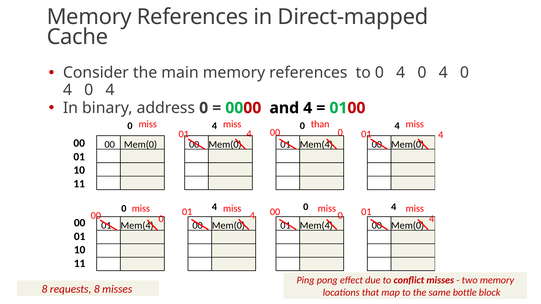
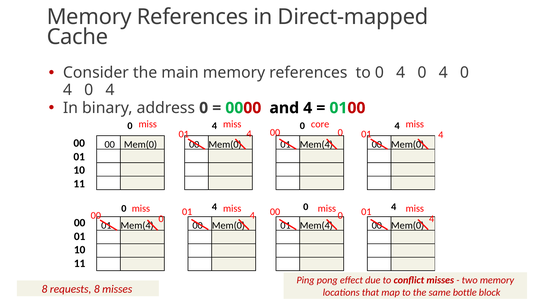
than: than -> core
